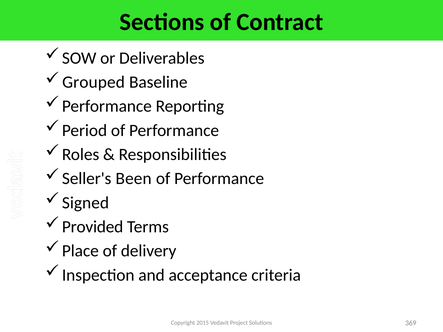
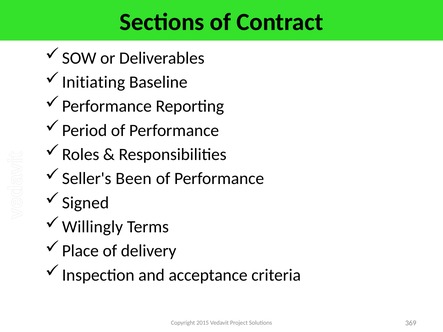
Grouped: Grouped -> Initiating
Provided: Provided -> Willingly
